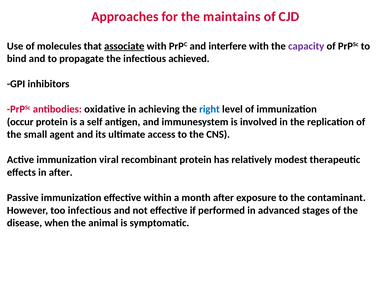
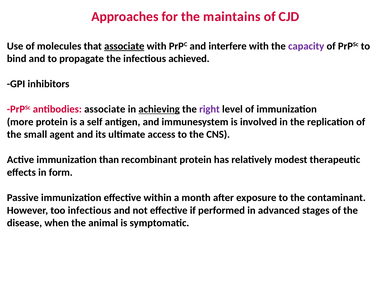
antibodies oxidative: oxidative -> associate
achieving underline: none -> present
right colour: blue -> purple
occur: occur -> more
viral: viral -> than
in after: after -> form
